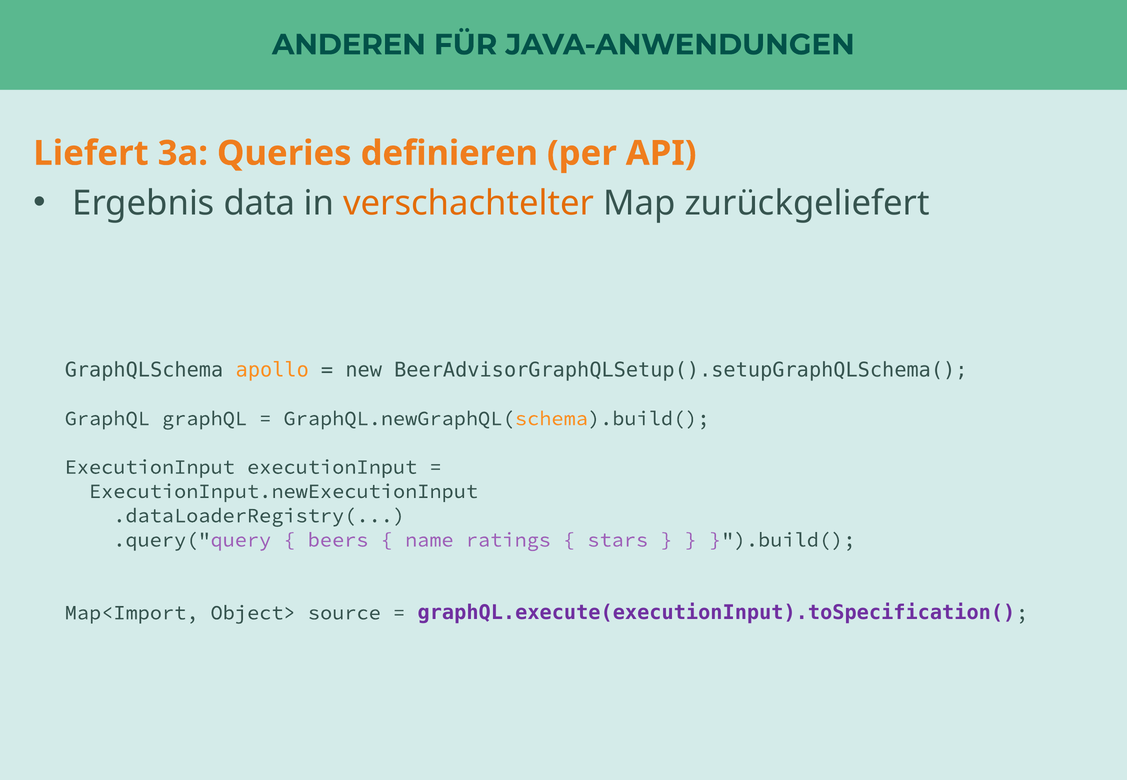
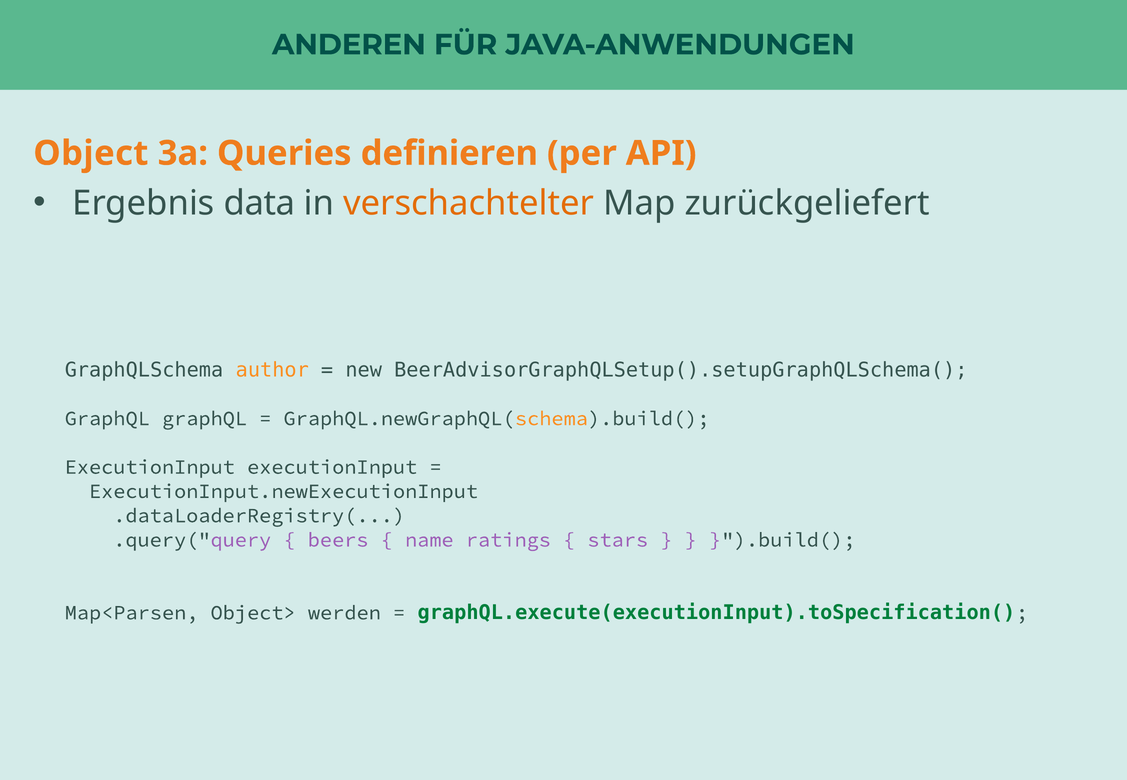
Liefert: Liefert -> Object
apollo: apollo -> author
Map<Import: Map<Import -> Map<Parsen
source: source -> werden
graphQL.execute(executionInput).toSpecification( colour: purple -> green
